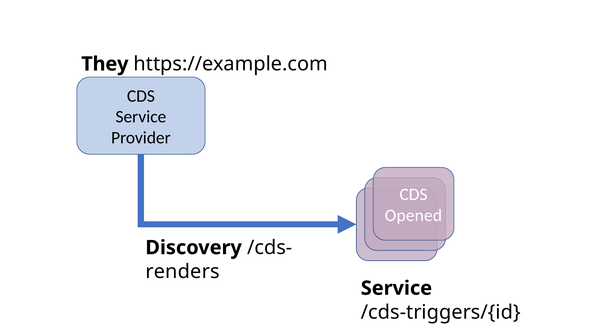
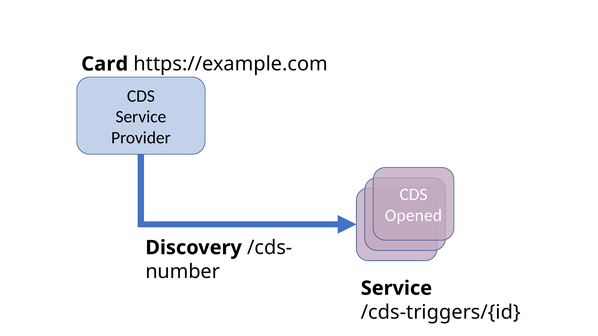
They: They -> Card
renders: renders -> number
